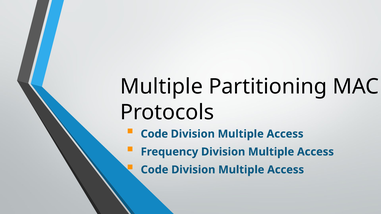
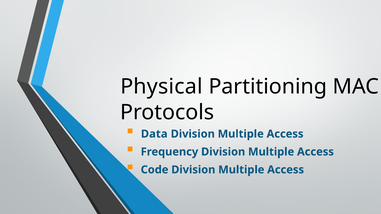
Multiple at (161, 87): Multiple -> Physical
Code at (154, 134): Code -> Data
